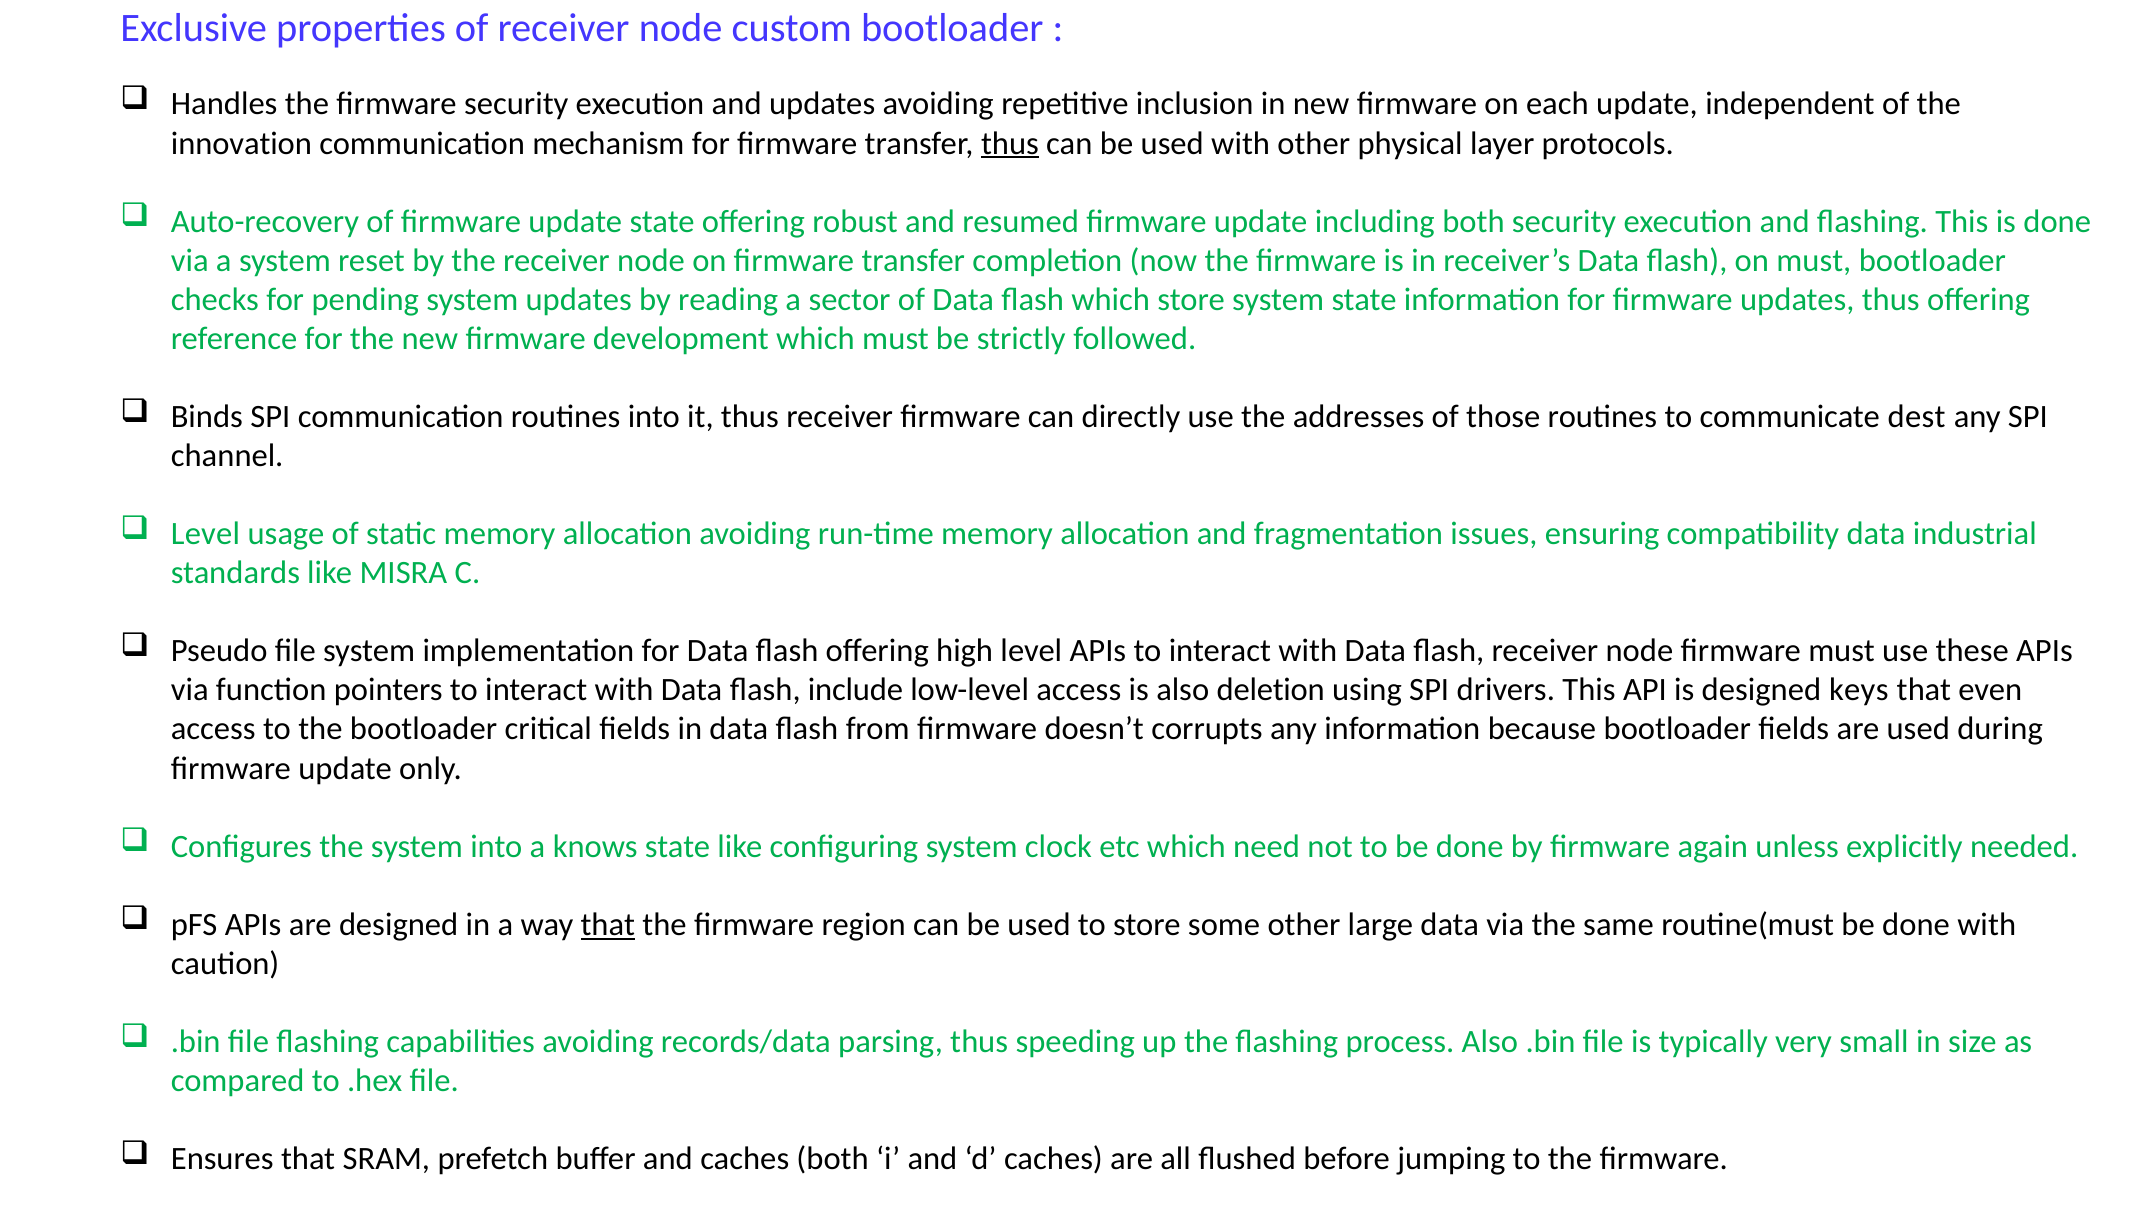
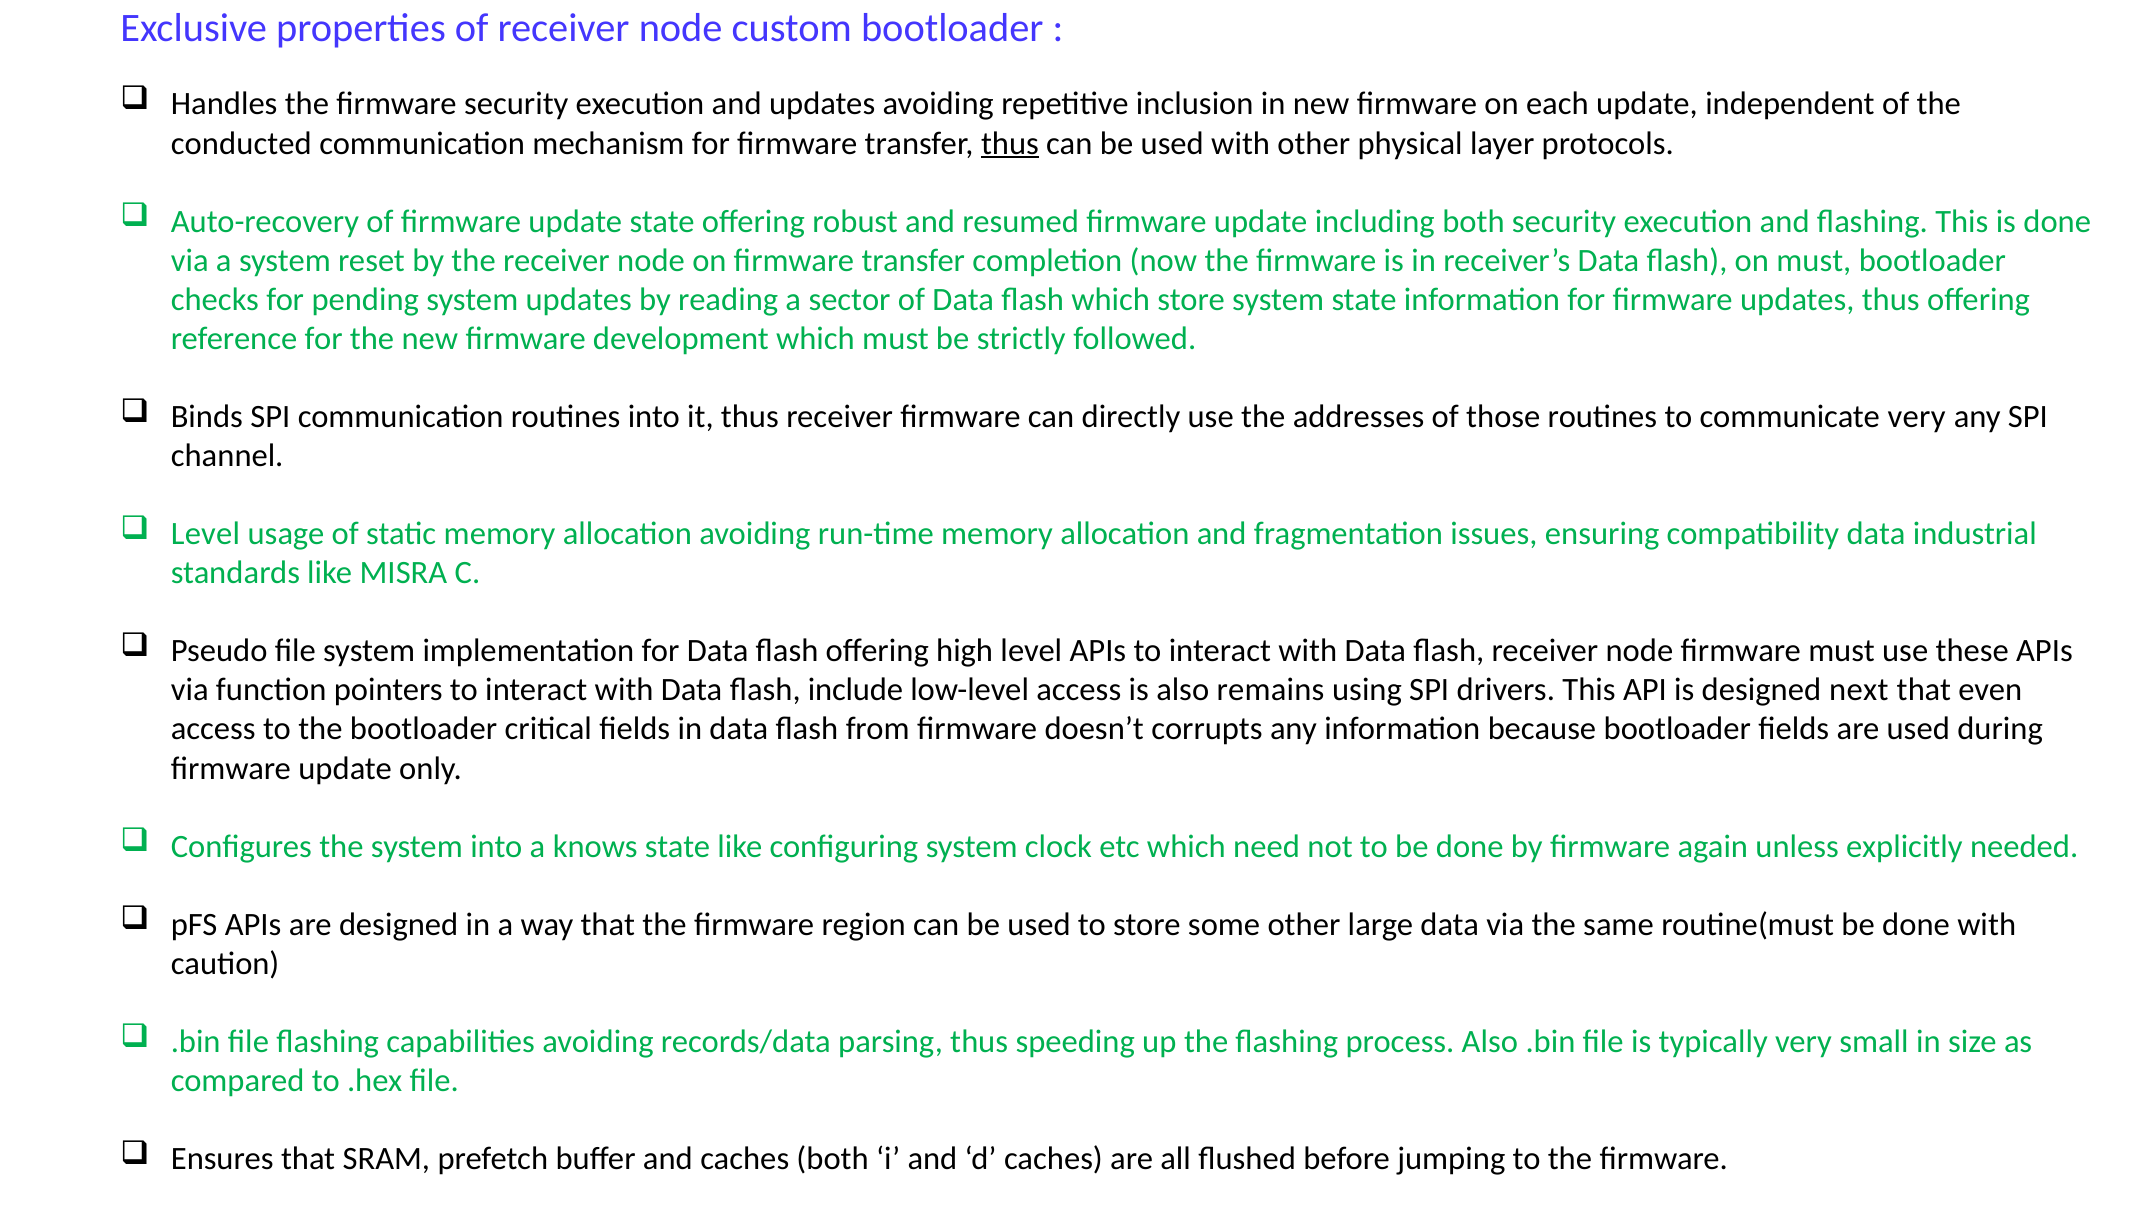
innovation: innovation -> conducted
communicate dest: dest -> very
deletion: deletion -> remains
keys: keys -> next
that at (608, 925) underline: present -> none
